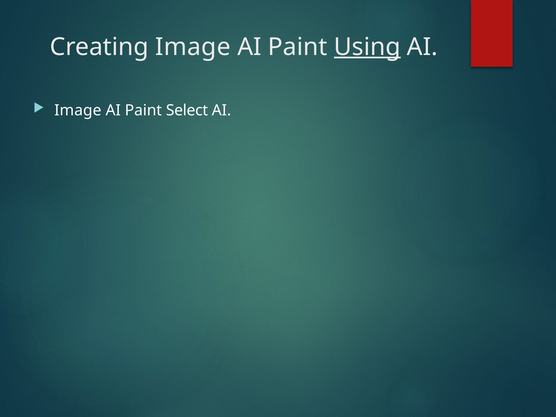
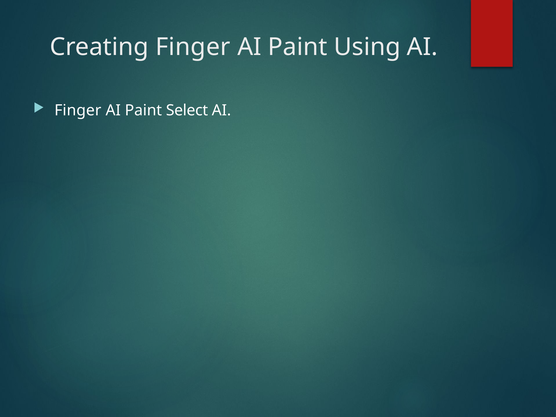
Creating Image: Image -> Finger
Using underline: present -> none
Image at (78, 110): Image -> Finger
